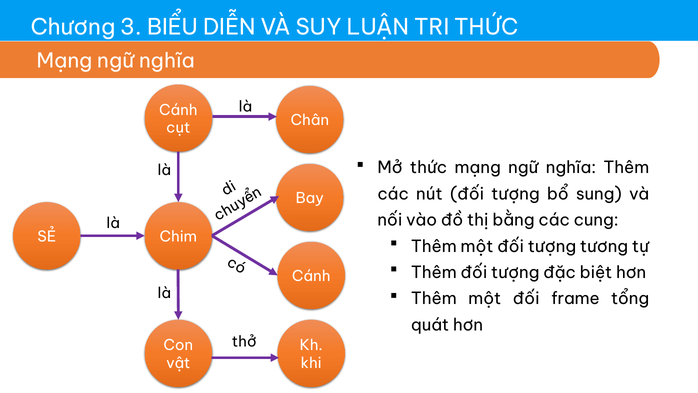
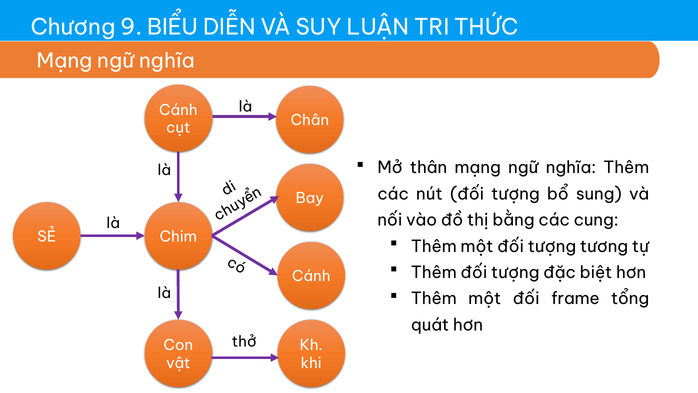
3: 3 -> 9
Mở thức: thức -> thân
